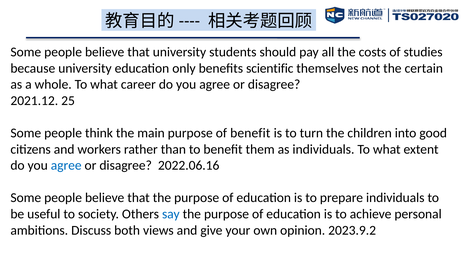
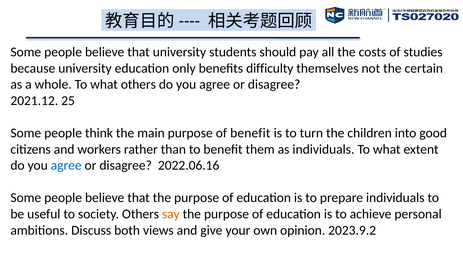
scientific: scientific -> difficulty
what career: career -> others
say colour: blue -> orange
